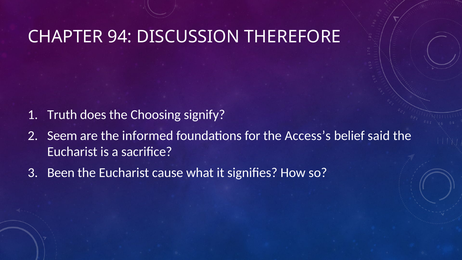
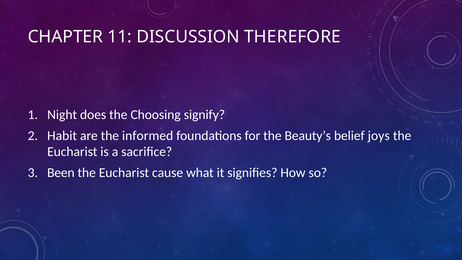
94: 94 -> 11
Truth: Truth -> Night
Seem: Seem -> Habit
Access’s: Access’s -> Beauty’s
said: said -> joys
